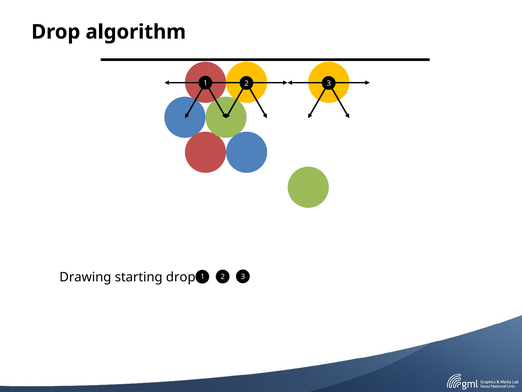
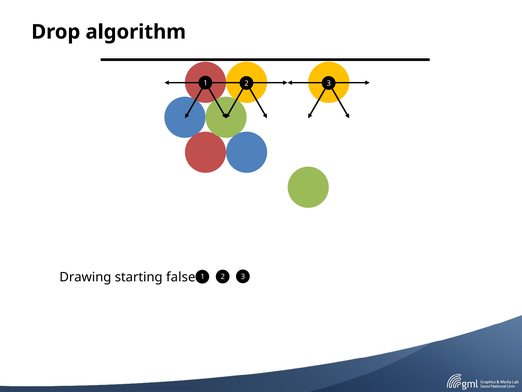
starting drop: drop -> false
